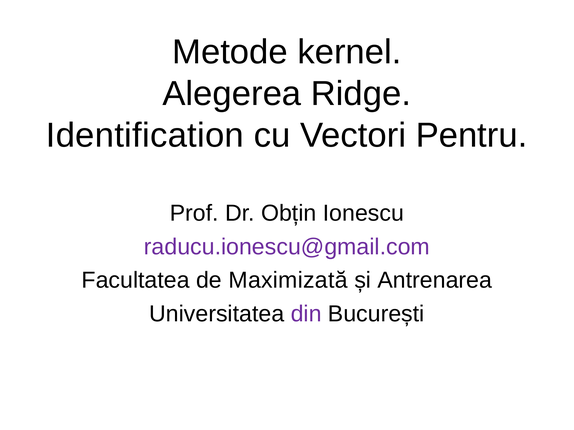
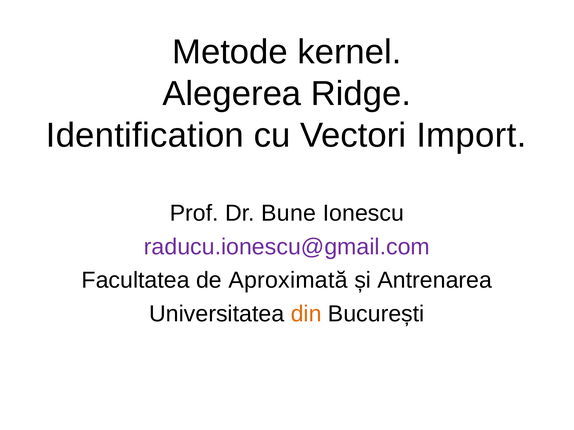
Pentru: Pentru -> Import
Obțin: Obțin -> Bune
Maximizată: Maximizată -> Aproximată
din colour: purple -> orange
